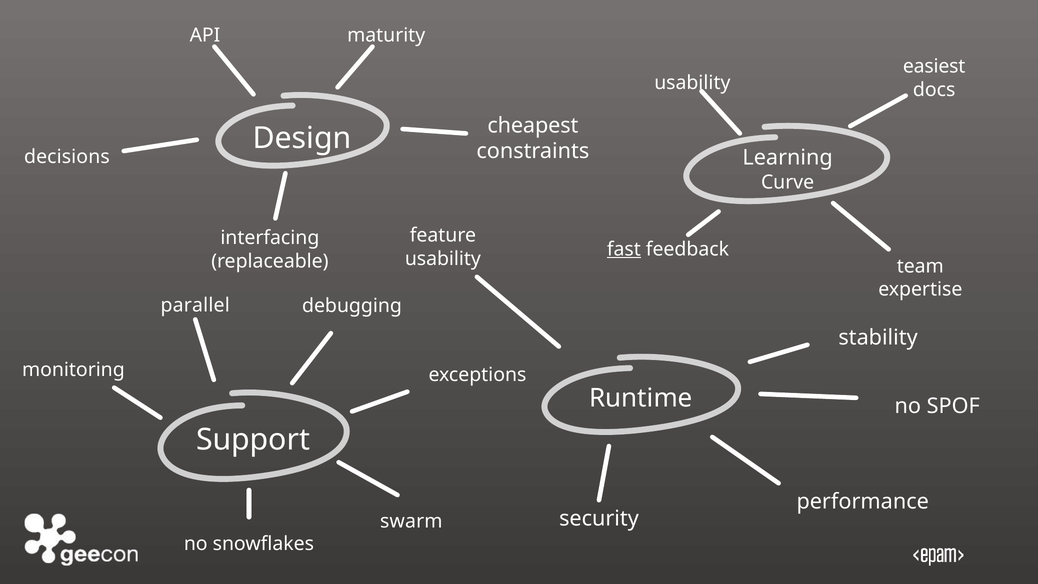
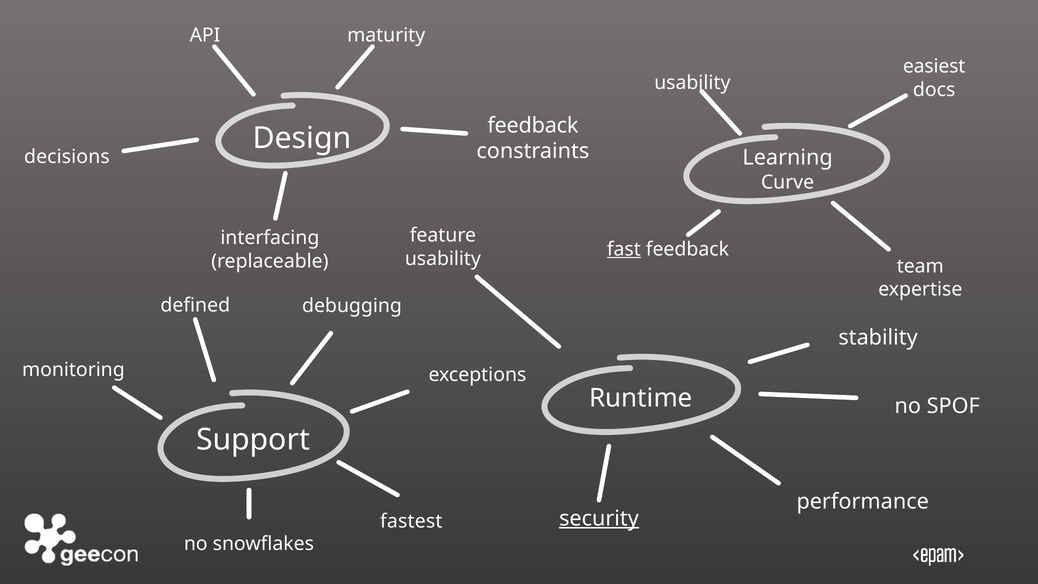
cheapest at (533, 125): cheapest -> feedback
parallel: parallel -> defined
security underline: none -> present
swarm: swarm -> fastest
